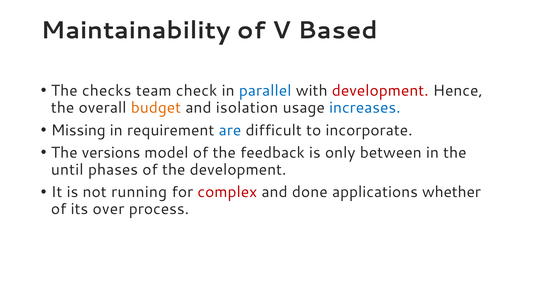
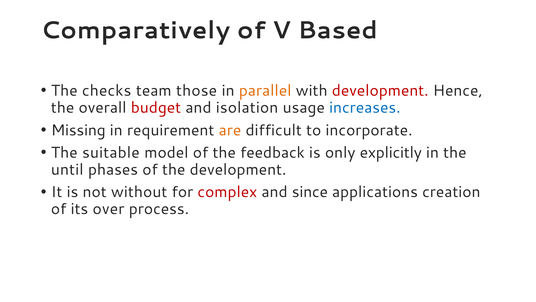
Maintainability: Maintainability -> Comparatively
check: check -> those
parallel colour: blue -> orange
budget colour: orange -> red
are colour: blue -> orange
versions: versions -> suitable
between: between -> explicitly
running: running -> without
done: done -> since
whether: whether -> creation
